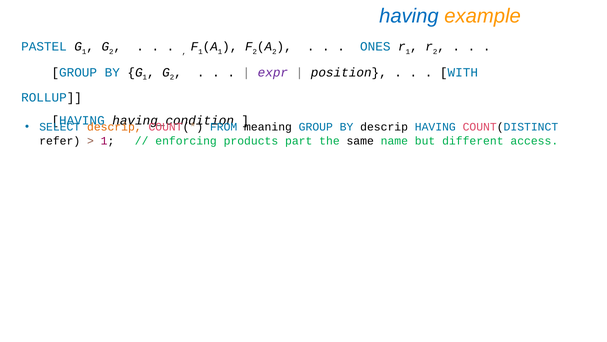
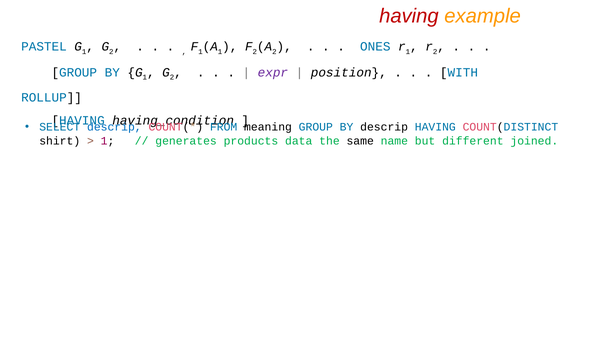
having at (409, 16) colour: blue -> red
descrip at (114, 127) colour: orange -> blue
refer: refer -> shirt
enforcing: enforcing -> generates
part: part -> data
access: access -> joined
